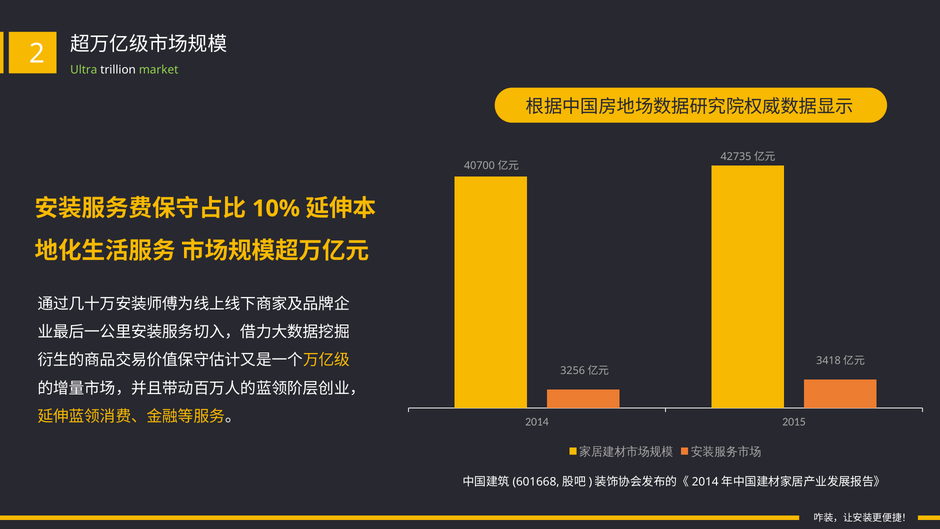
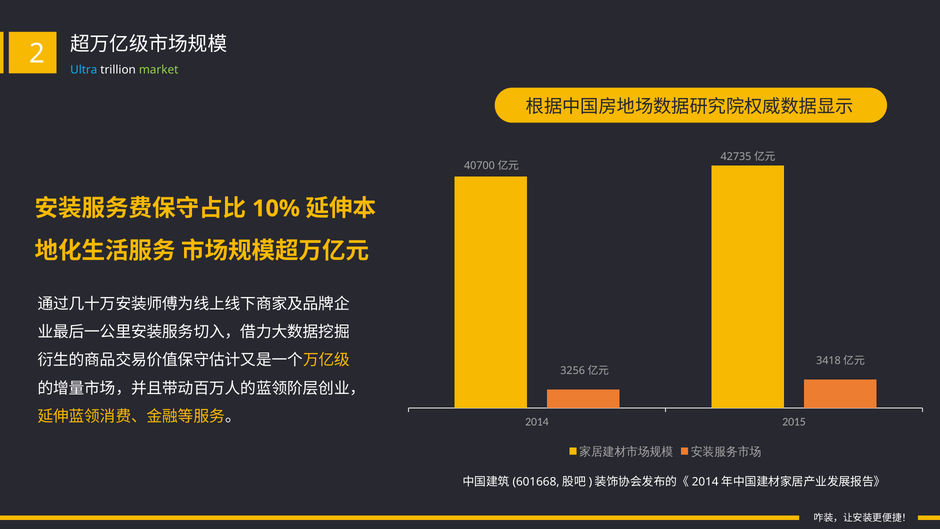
Ultra colour: light green -> light blue
